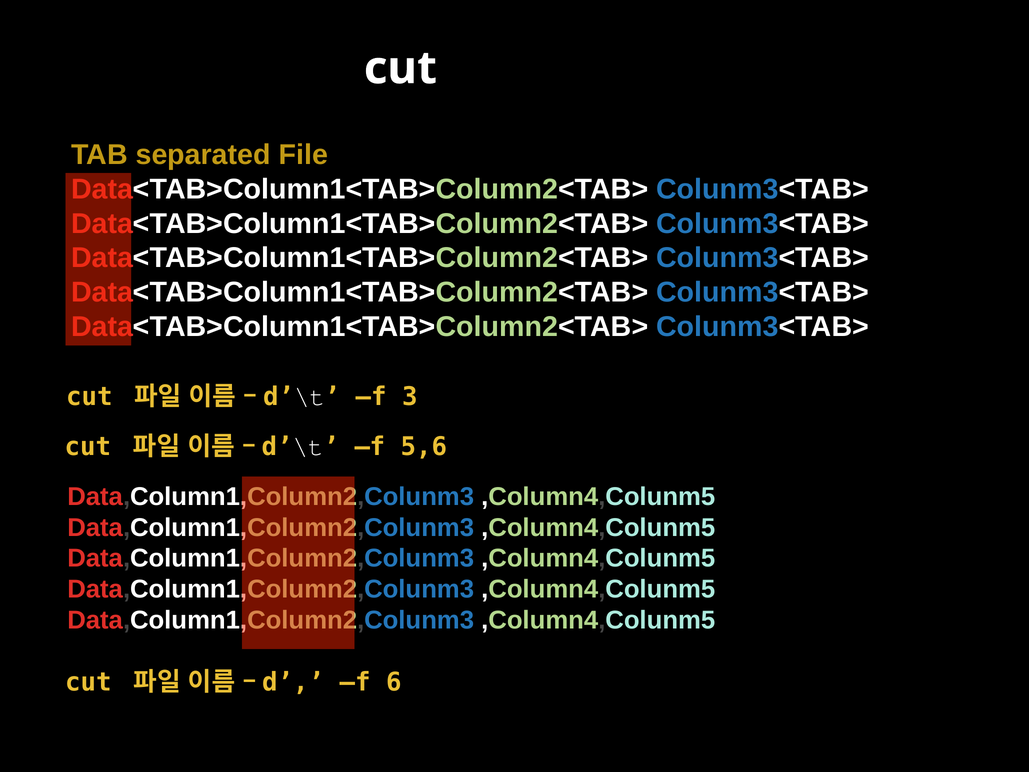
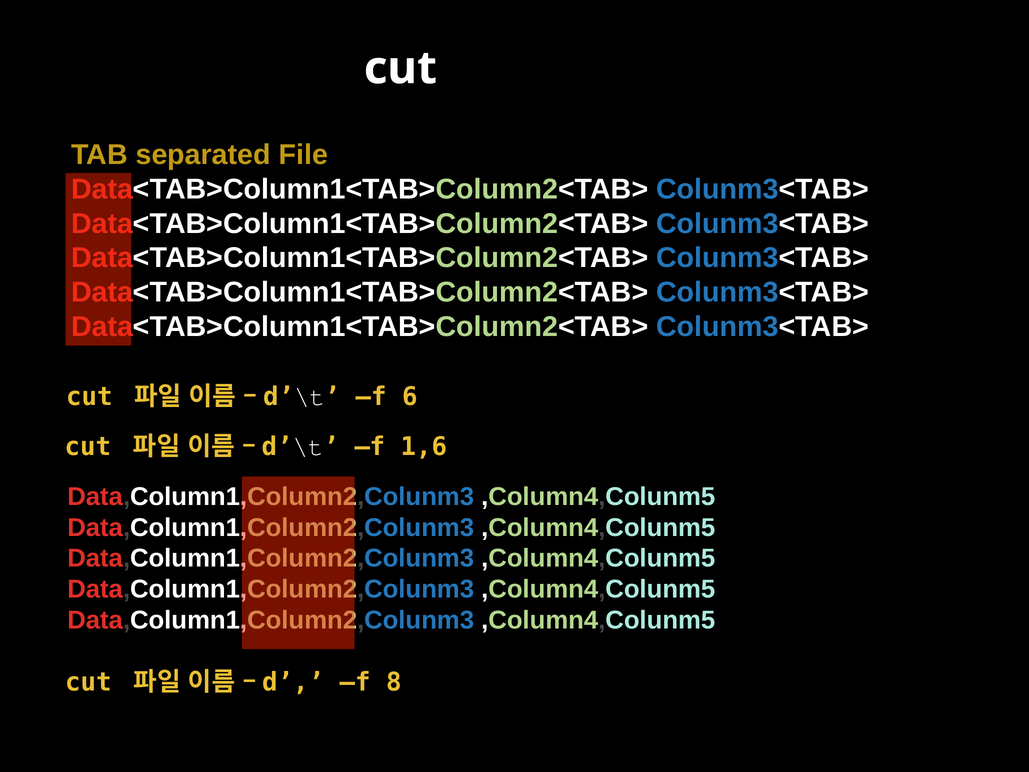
3: 3 -> 6
5,6: 5,6 -> 1,6
6: 6 -> 8
